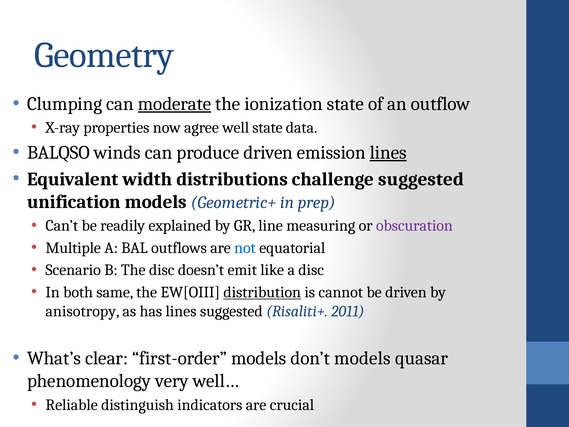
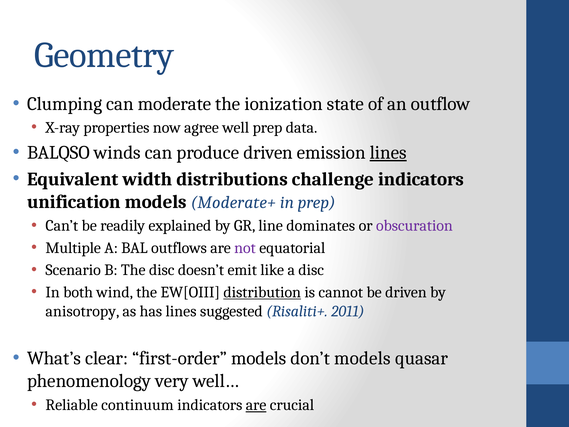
moderate underline: present -> none
well state: state -> prep
challenge suggested: suggested -> indicators
Geometric+: Geometric+ -> Moderate+
measuring: measuring -> dominates
not colour: blue -> purple
same: same -> wind
distinguish: distinguish -> continuum
are at (256, 405) underline: none -> present
